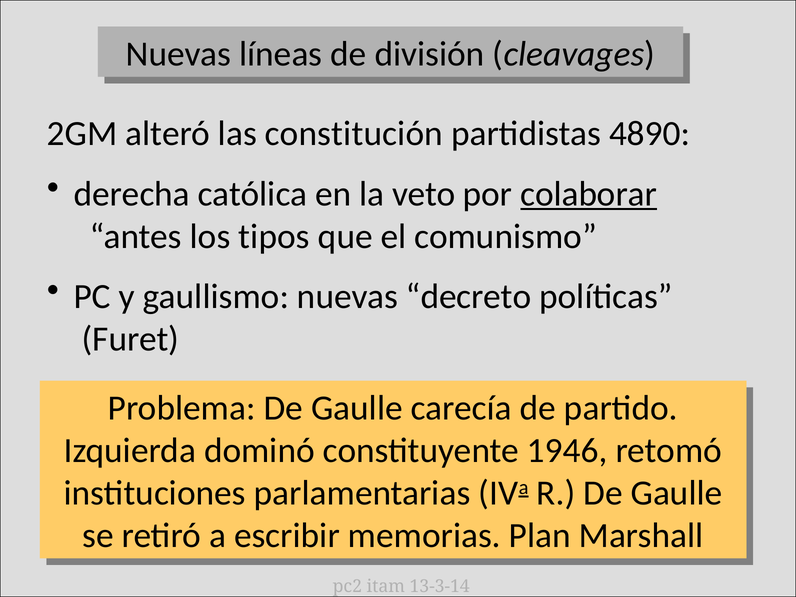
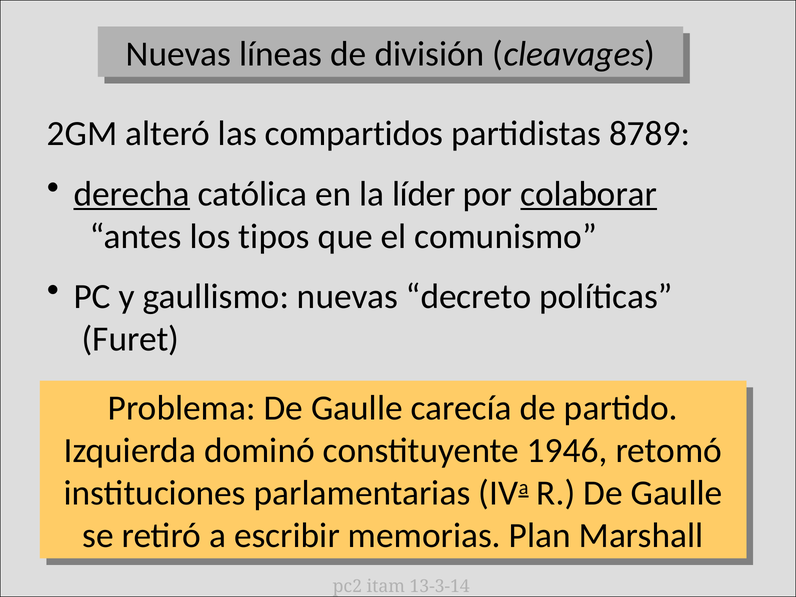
constitución: constitución -> compartidos
4890: 4890 -> 8789
derecha underline: none -> present
veto: veto -> líder
